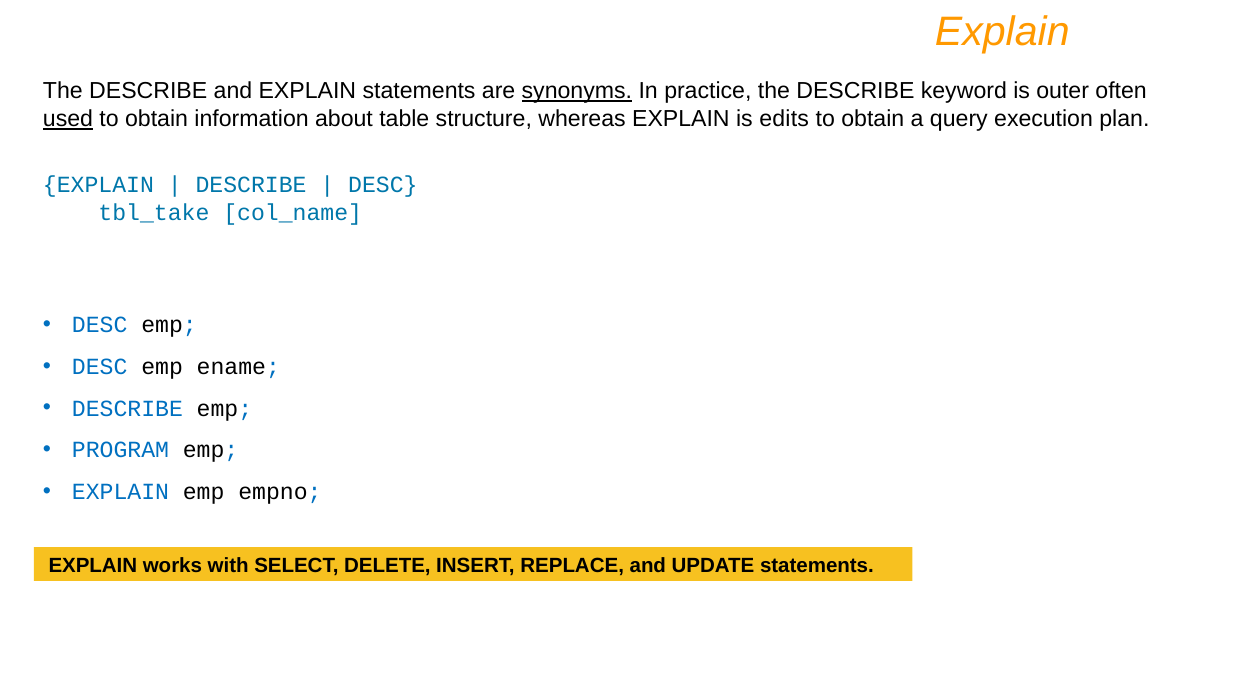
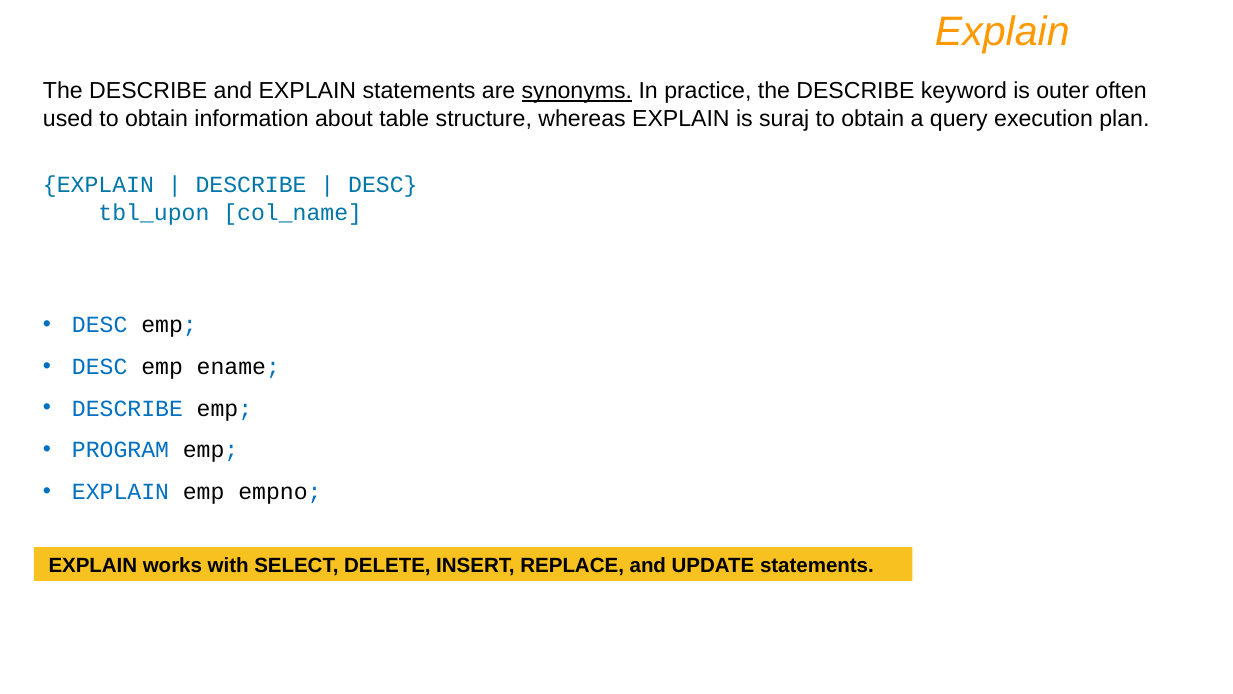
used underline: present -> none
edits: edits -> suraj
tbl_take: tbl_take -> tbl_upon
